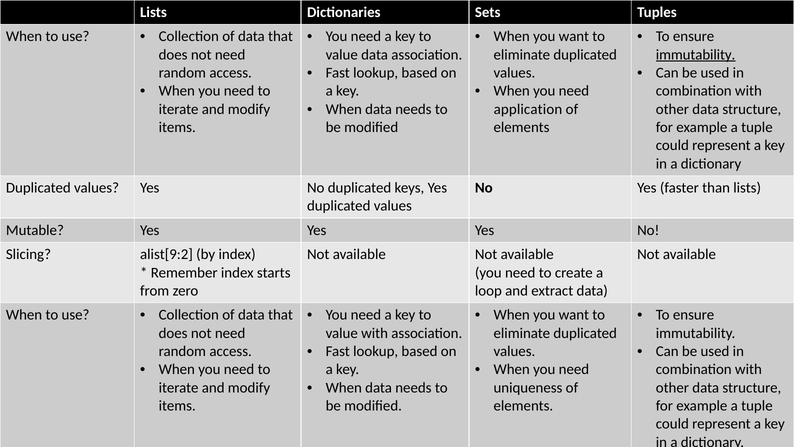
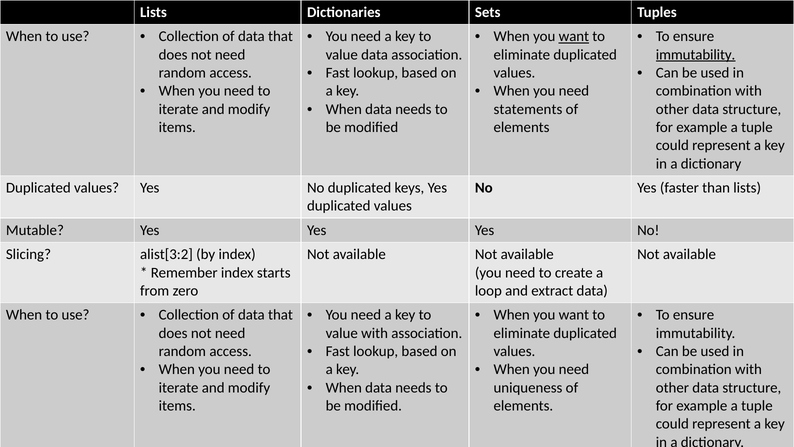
want at (574, 36) underline: none -> present
application: application -> statements
alist[9:2: alist[9:2 -> alist[3:2
